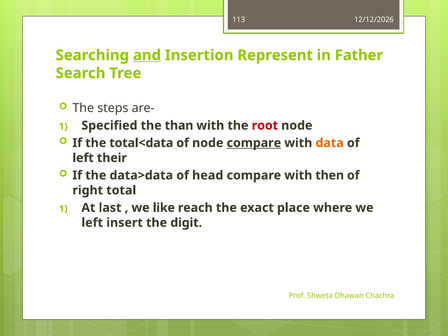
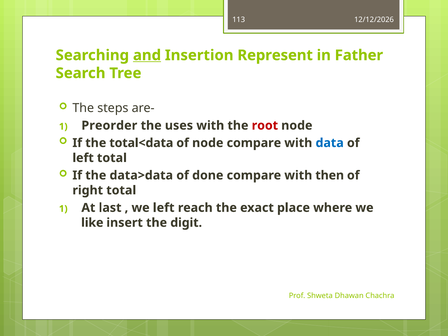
Specified: Specified -> Preorder
than: than -> uses
compare at (254, 143) underline: present -> none
data colour: orange -> blue
left their: their -> total
head: head -> done
we like: like -> left
left at (92, 223): left -> like
